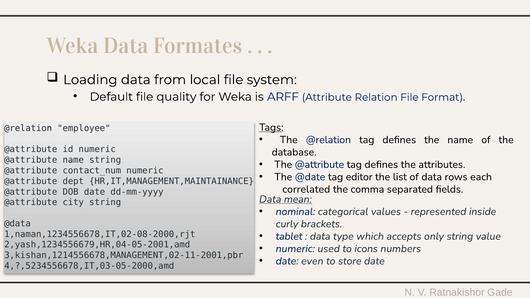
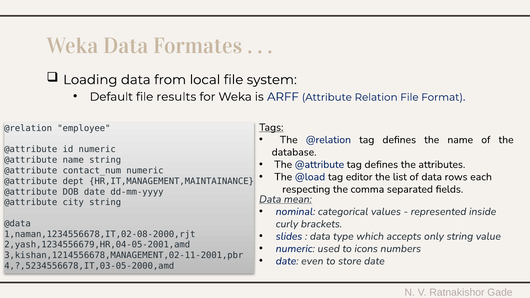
quality: quality -> results
@date: @date -> @load
correlated: correlated -> respecting
tablet: tablet -> slides
